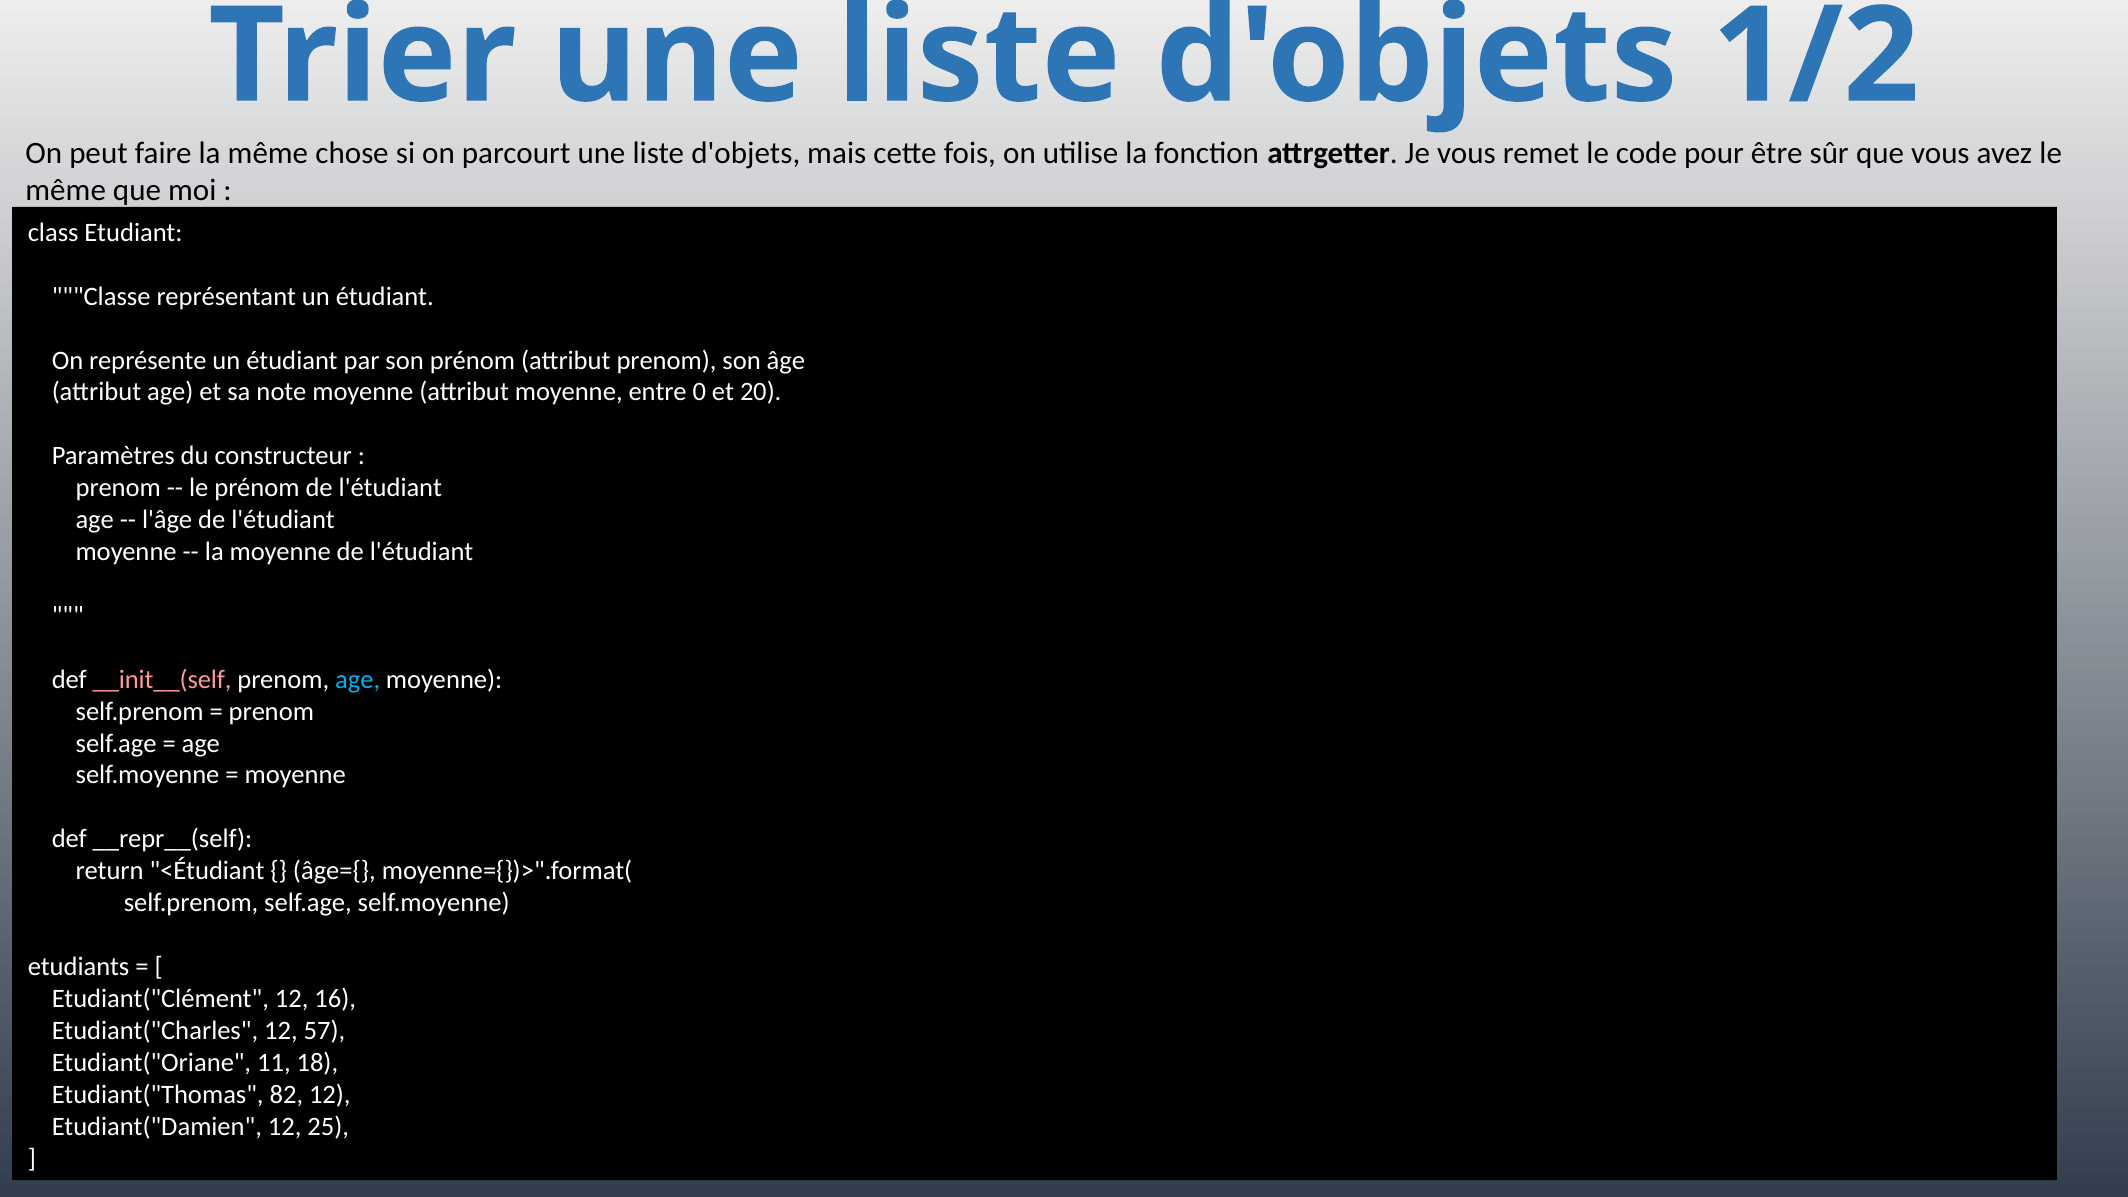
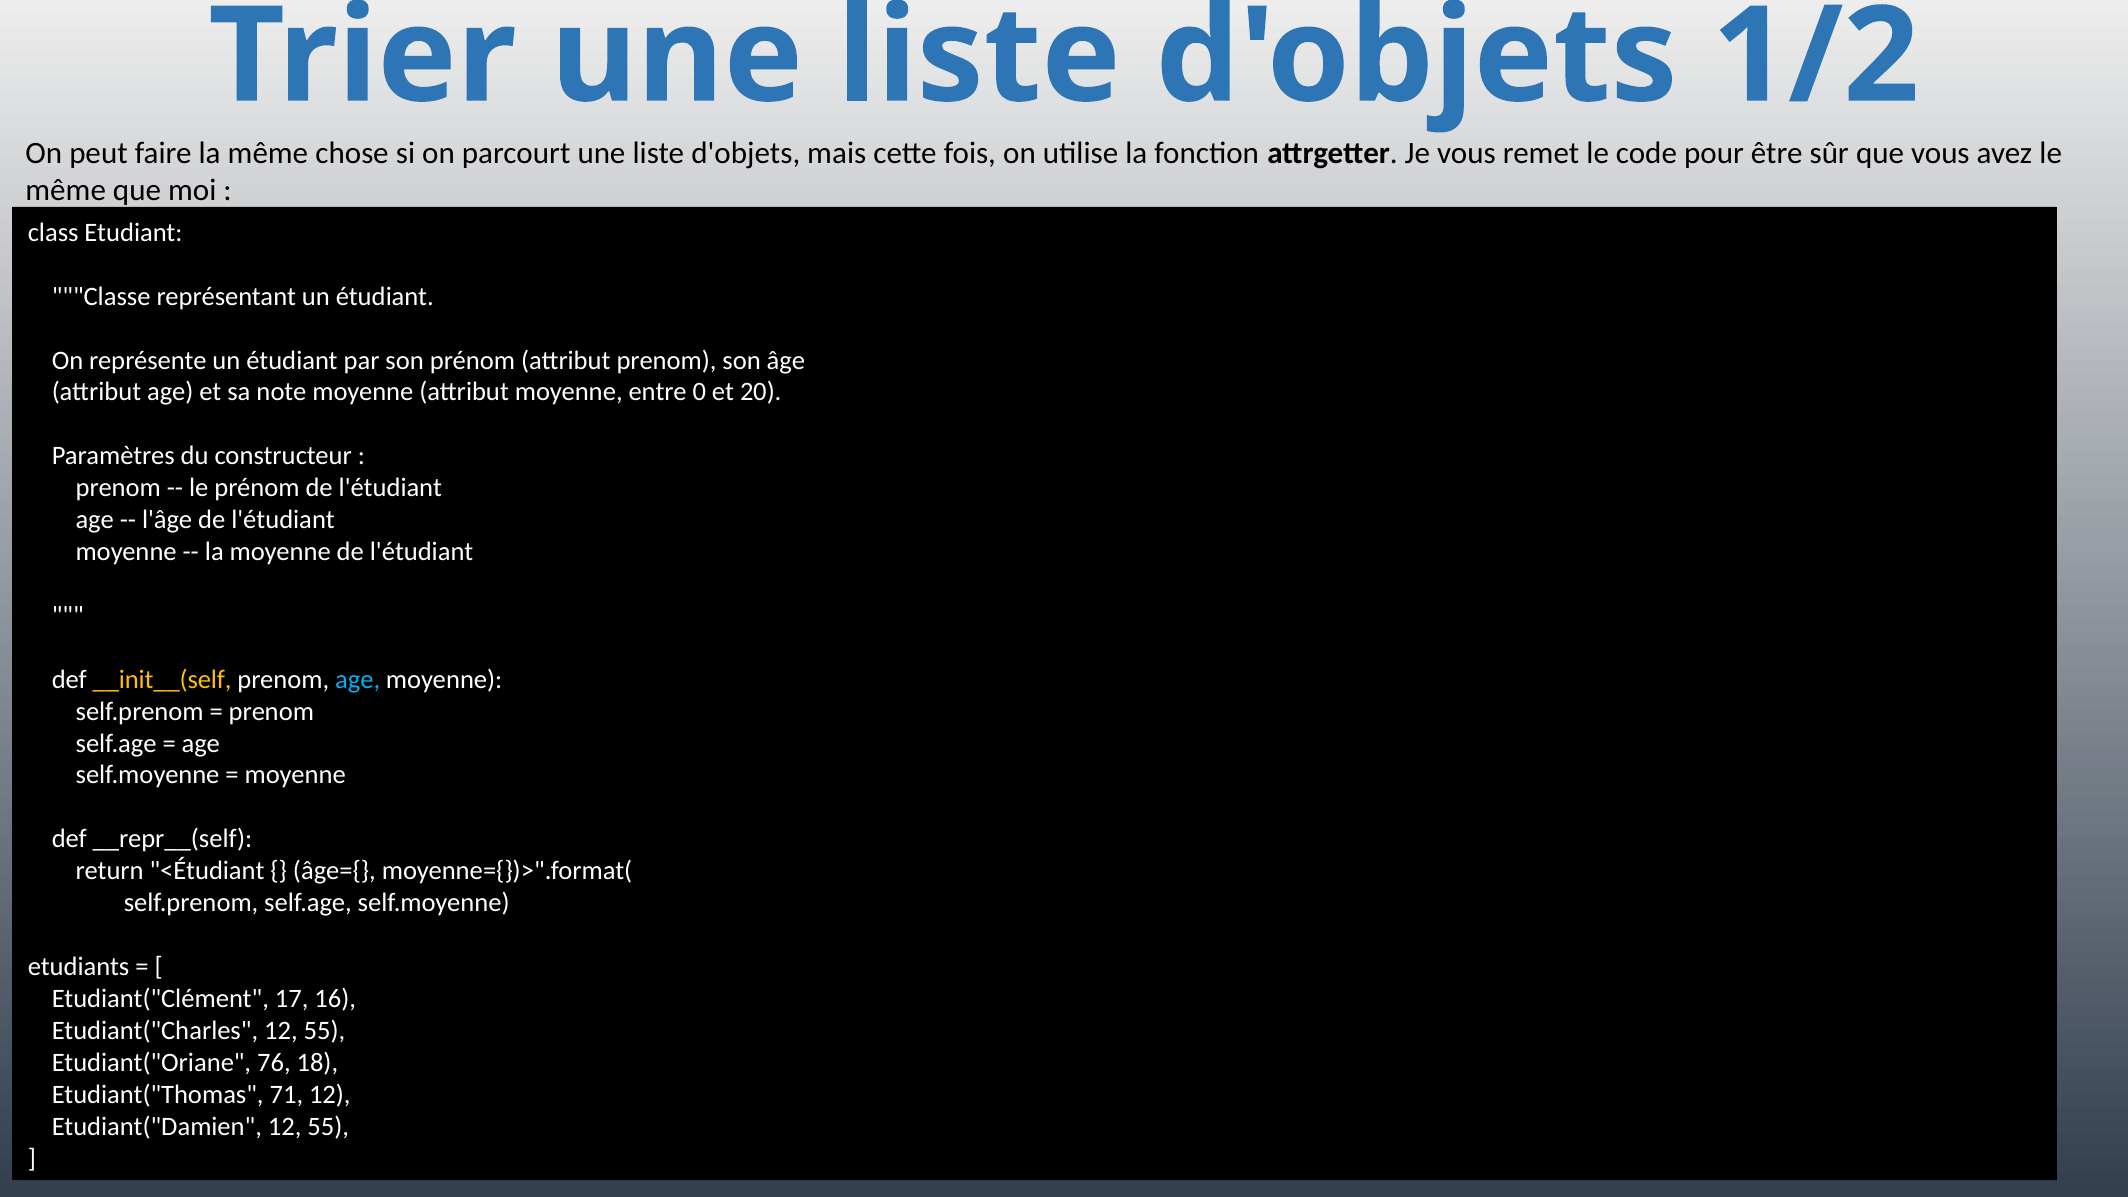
__init__(self colour: pink -> yellow
Etudiant("Clément 12: 12 -> 17
Etudiant("Charles 12 57: 57 -> 55
11: 11 -> 76
82: 82 -> 71
Etudiant("Damien 12 25: 25 -> 55
